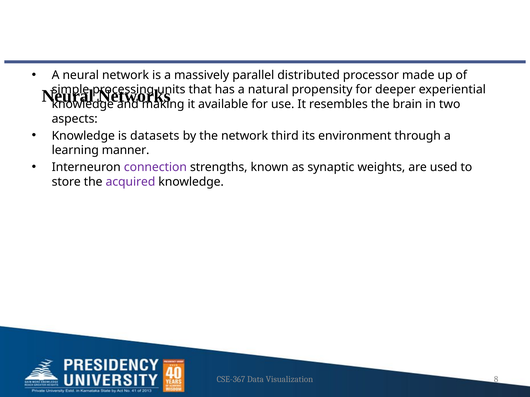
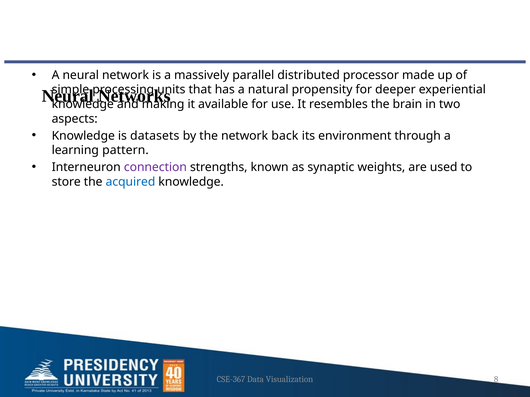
third: third -> back
manner: manner -> pattern
acquired colour: purple -> blue
